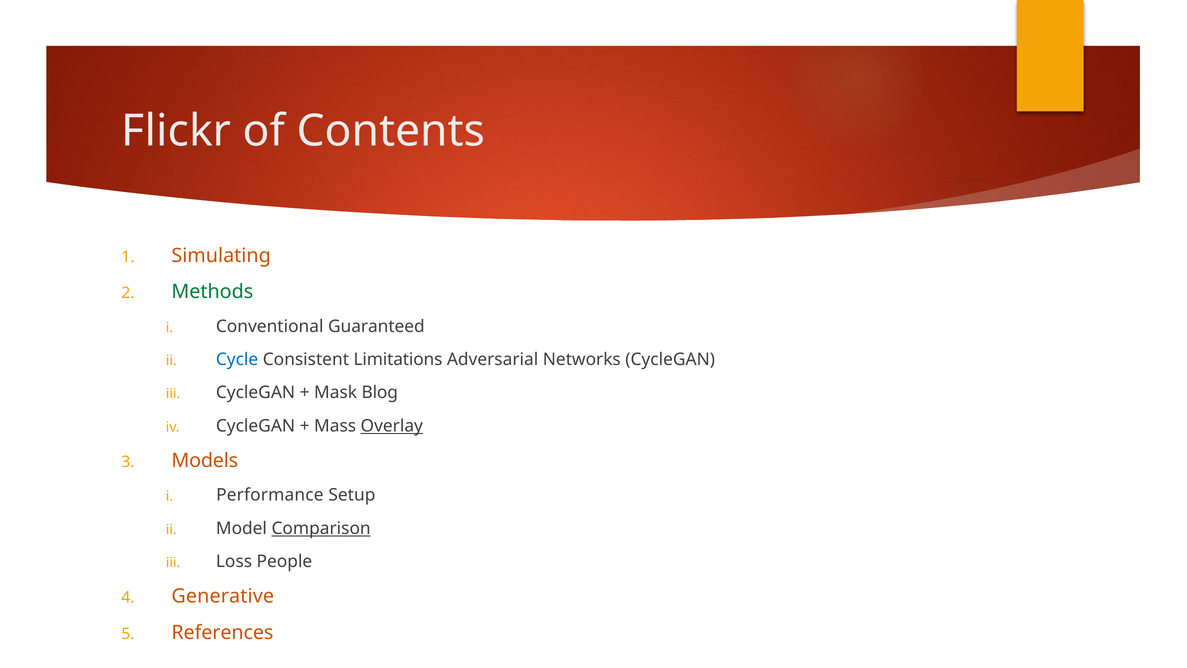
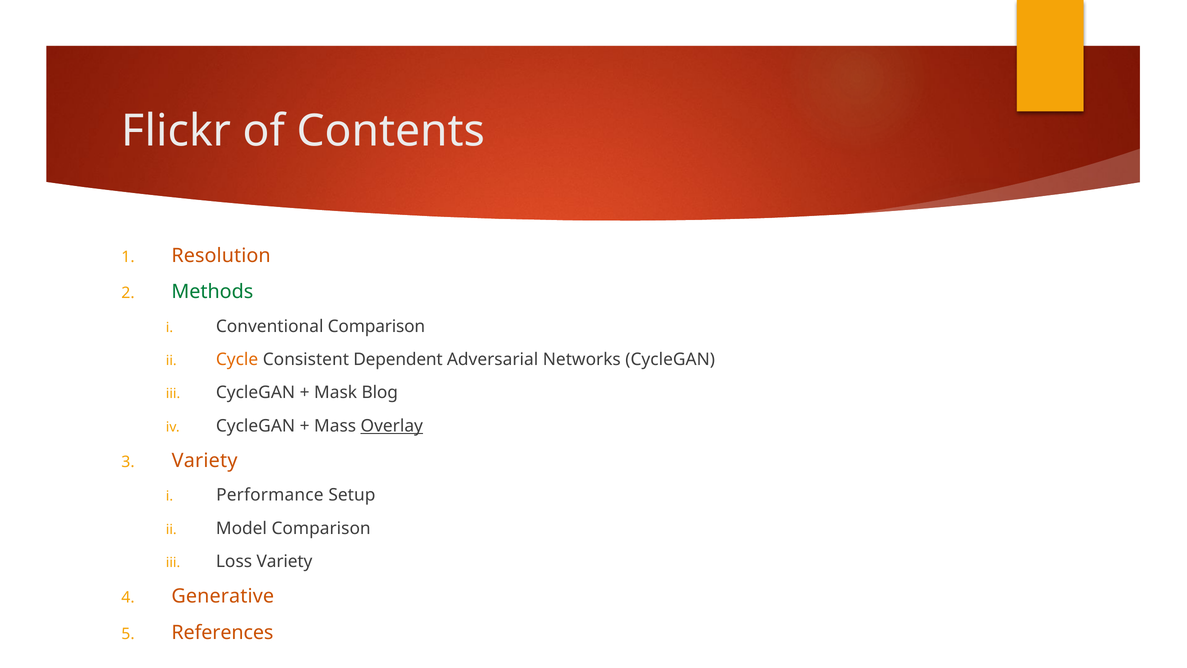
Simulating: Simulating -> Resolution
Conventional Guaranteed: Guaranteed -> Comparison
Cycle colour: blue -> orange
Limitations: Limitations -> Dependent
Models at (205, 461): Models -> Variety
Comparison at (321, 528) underline: present -> none
Loss People: People -> Variety
